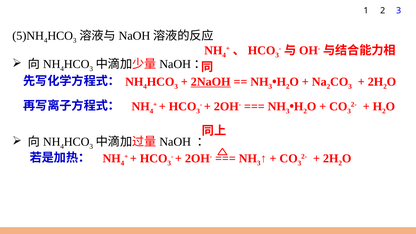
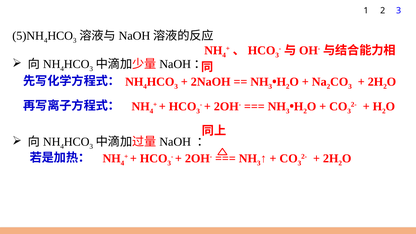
2NaOH underline: present -> none
